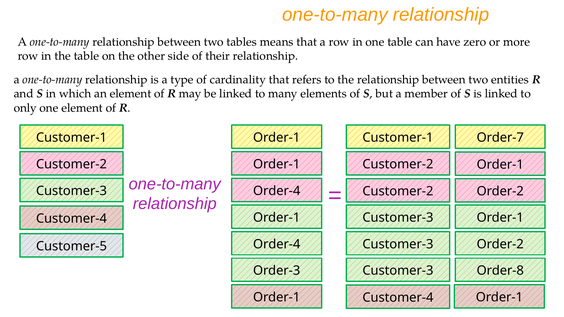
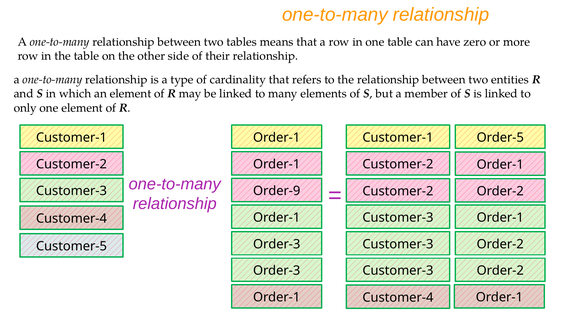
Order-7: Order-7 -> Order-5
Order-4 at (277, 191): Order-4 -> Order-9
Order-4 at (277, 244): Order-4 -> Order-3
Order-8 at (500, 271): Order-8 -> Order-2
